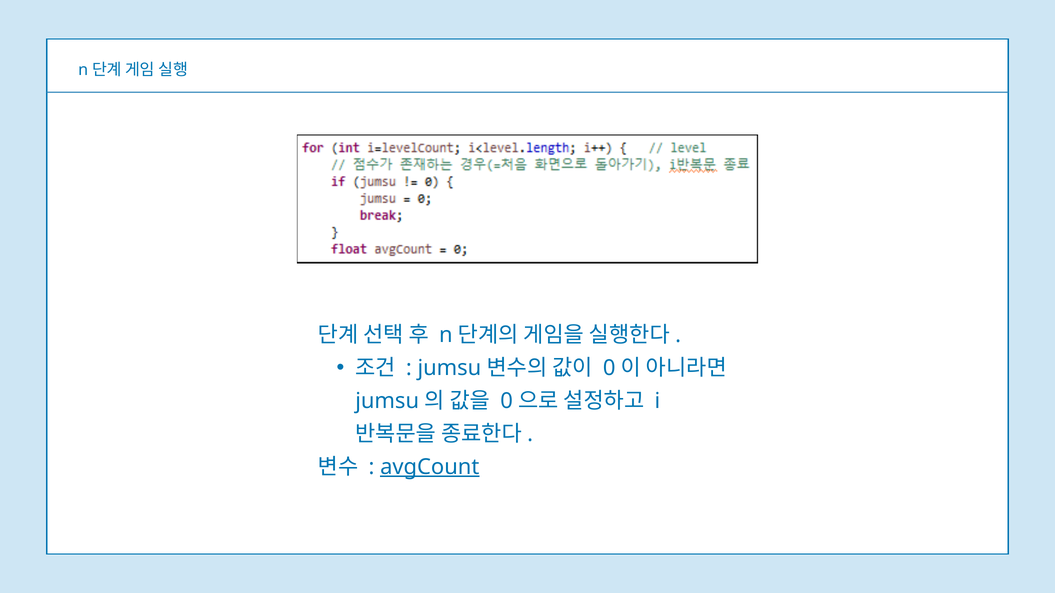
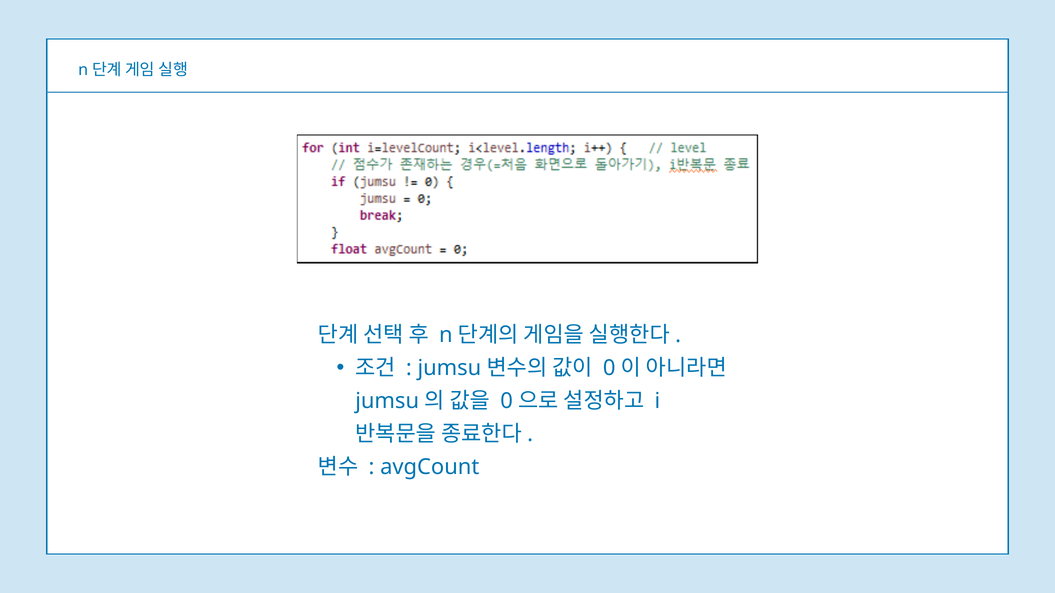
avgCount underline: present -> none
